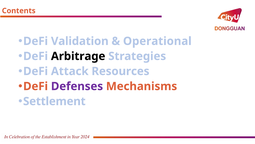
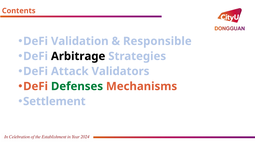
Operational: Operational -> Responsible
Resources: Resources -> Validators
Defenses colour: purple -> green
